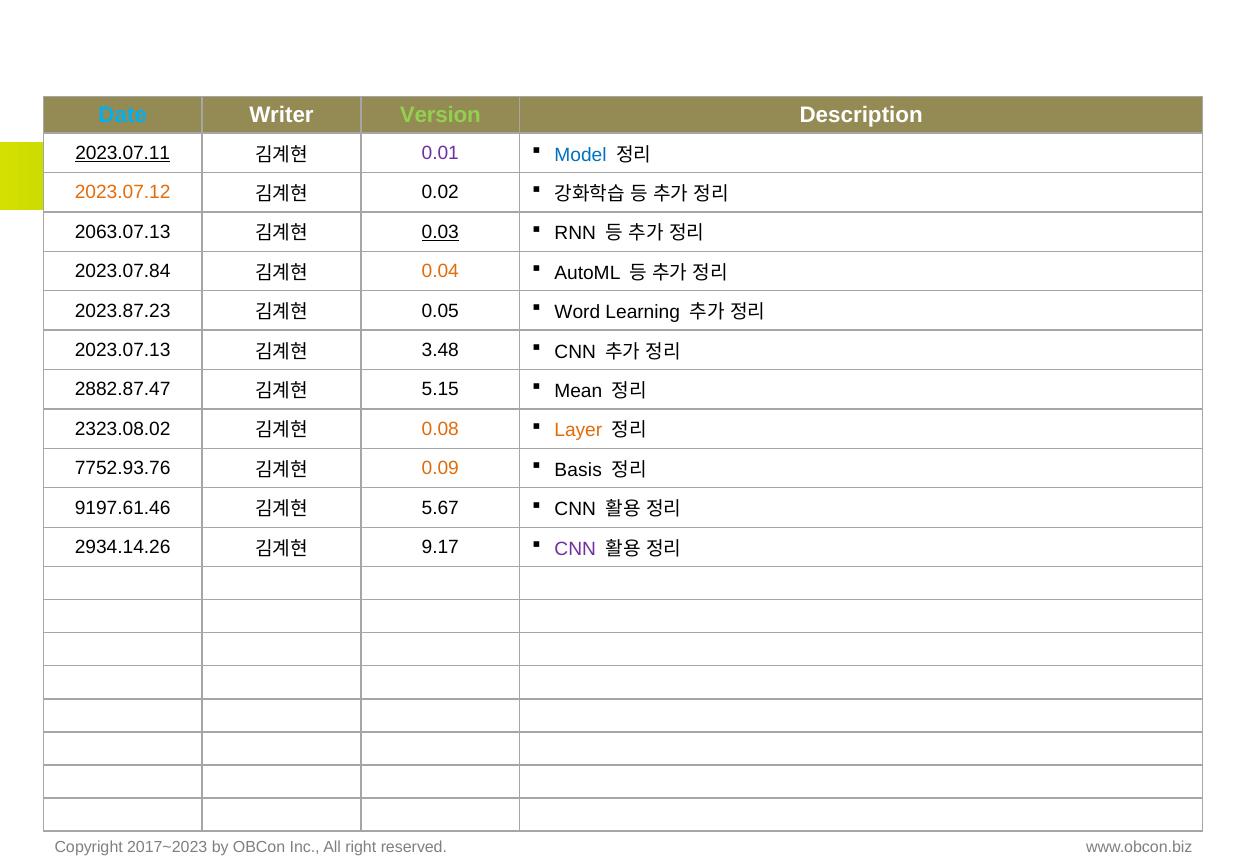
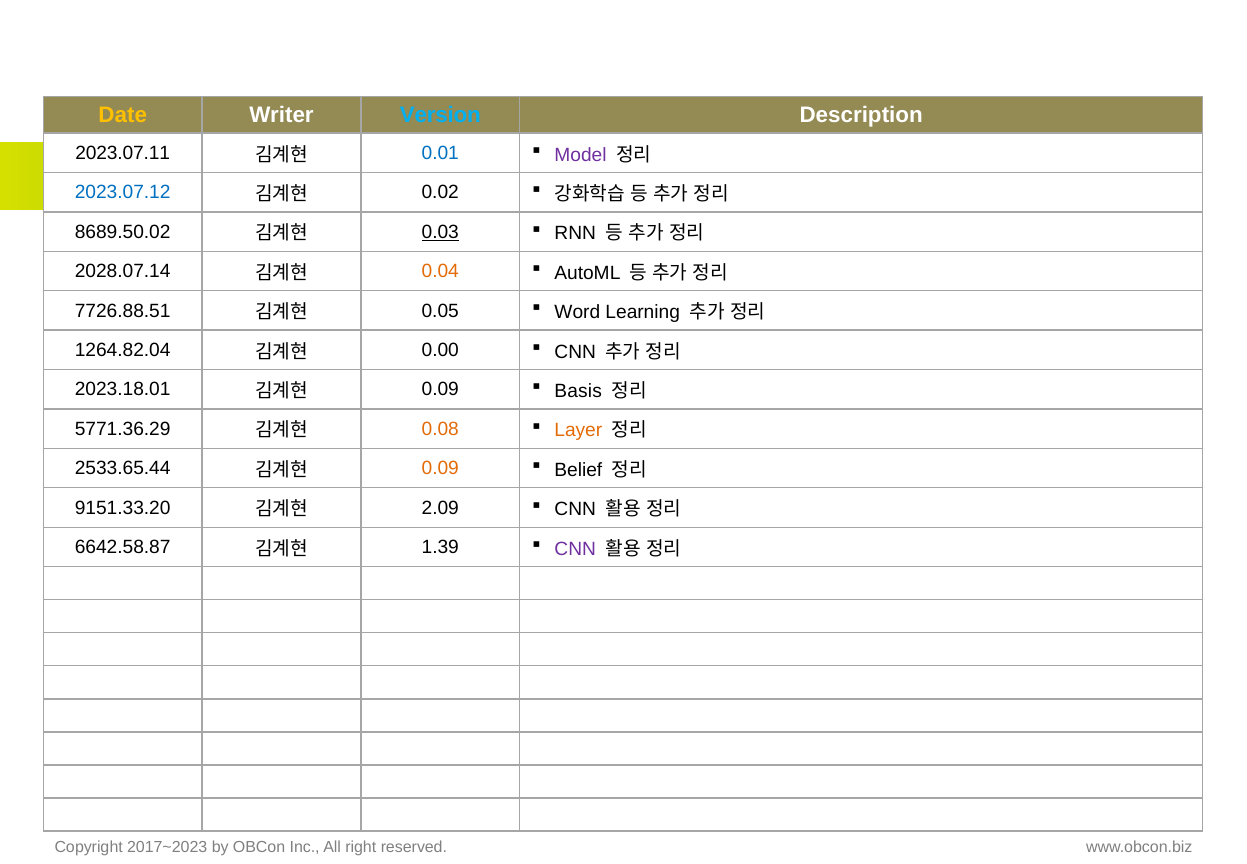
Date colour: light blue -> yellow
Version colour: light green -> light blue
2023.07.11 underline: present -> none
0.01 colour: purple -> blue
Model colour: blue -> purple
2023.07.12 colour: orange -> blue
2063.07.13: 2063.07.13 -> 8689.50.02
2023.07.84: 2023.07.84 -> 2028.07.14
2023.87.23: 2023.87.23 -> 7726.88.51
2023.07.13: 2023.07.13 -> 1264.82.04
3.48: 3.48 -> 0.00
2882.87.47: 2882.87.47 -> 2023.18.01
5.15 at (440, 389): 5.15 -> 0.09
Mean: Mean -> Basis
2323.08.02: 2323.08.02 -> 5771.36.29
7752.93.76: 7752.93.76 -> 2533.65.44
Basis: Basis -> Belief
9197.61.46: 9197.61.46 -> 9151.33.20
5.67: 5.67 -> 2.09
2934.14.26: 2934.14.26 -> 6642.58.87
9.17: 9.17 -> 1.39
